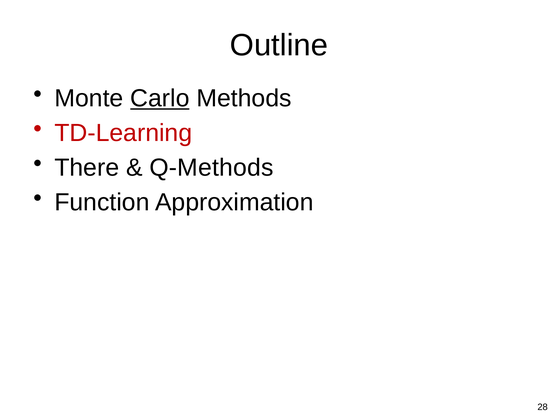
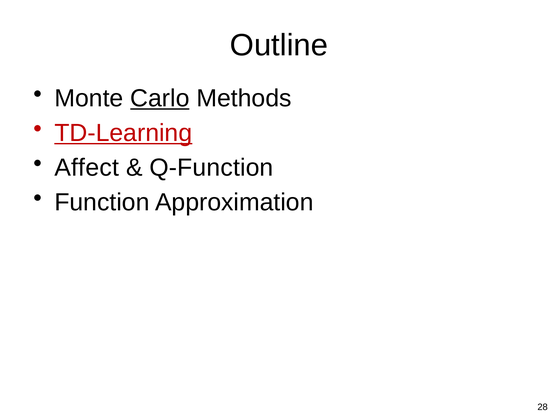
TD-Learning underline: none -> present
There: There -> Affect
Q-Methods: Q-Methods -> Q-Function
